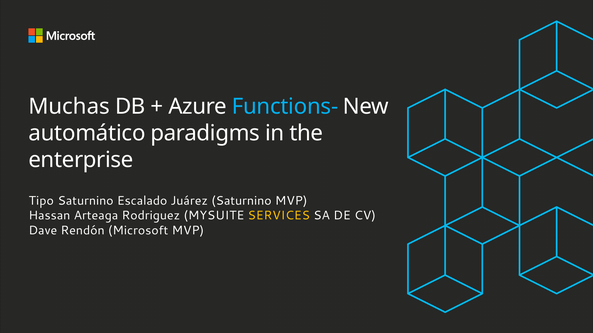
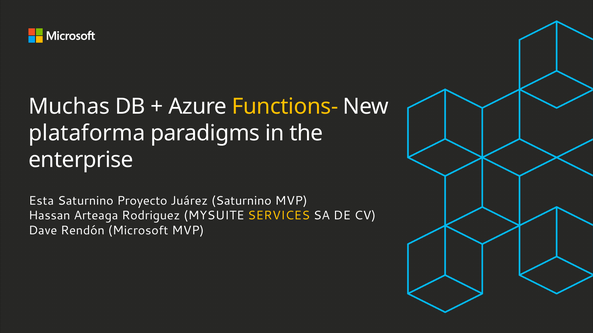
Functions- colour: light blue -> yellow
automático: automático -> plataforma
Tipo: Tipo -> Esta
Escalado: Escalado -> Proyecto
